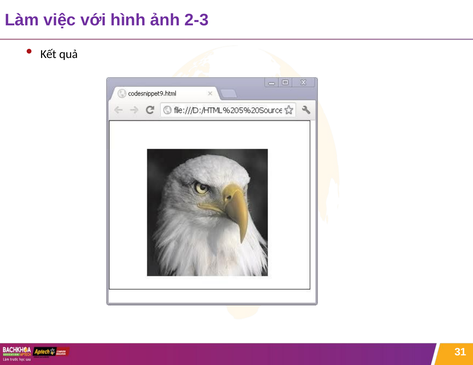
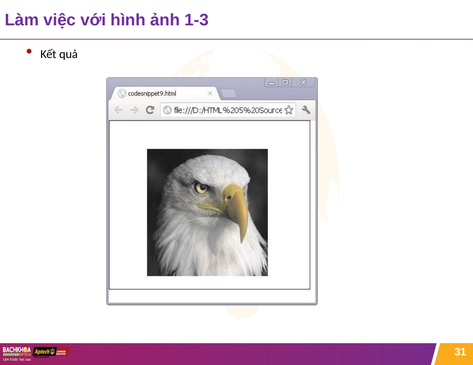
2-3: 2-3 -> 1-3
